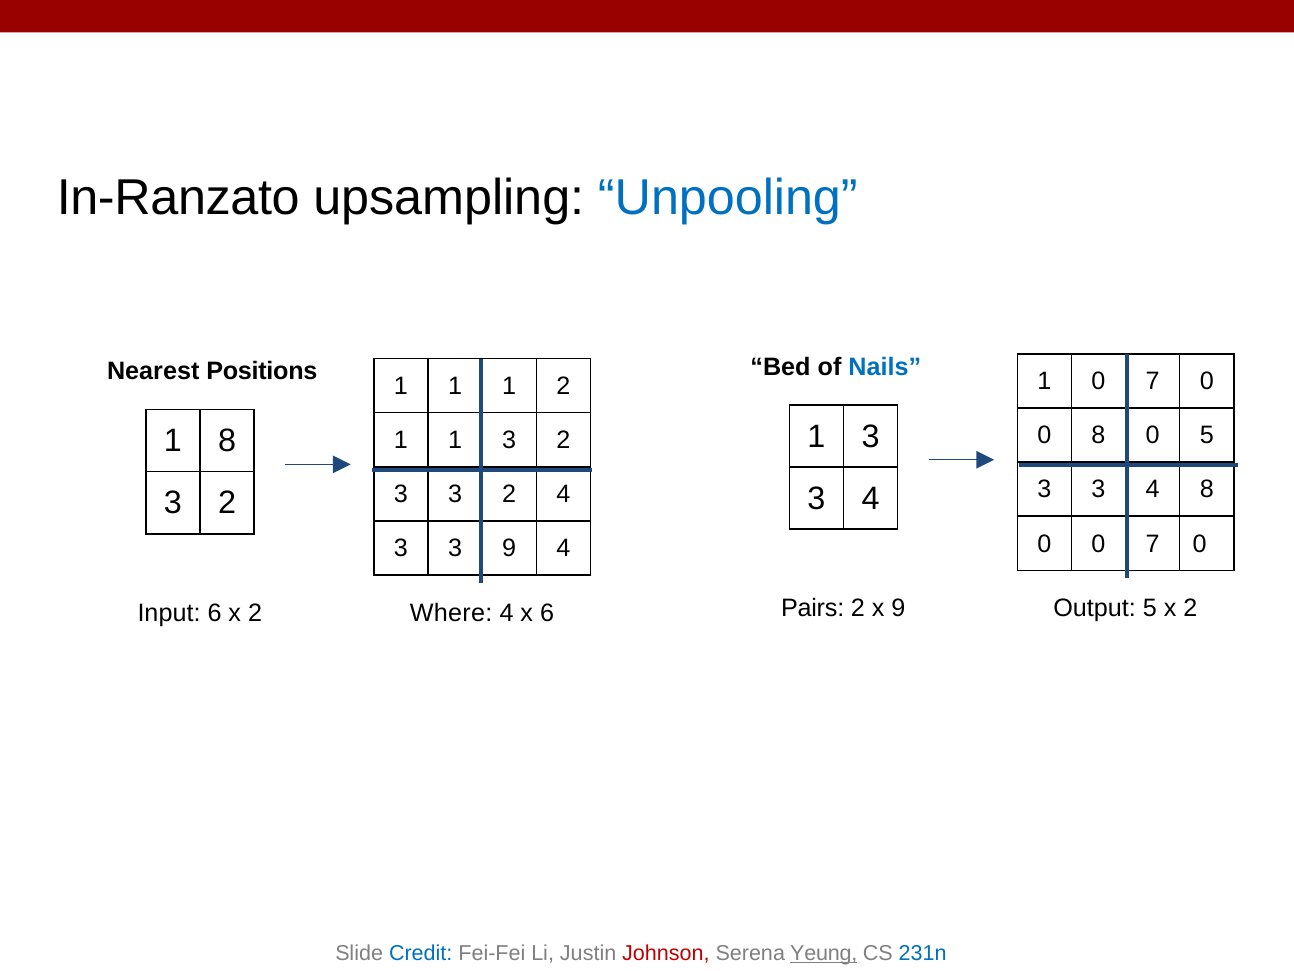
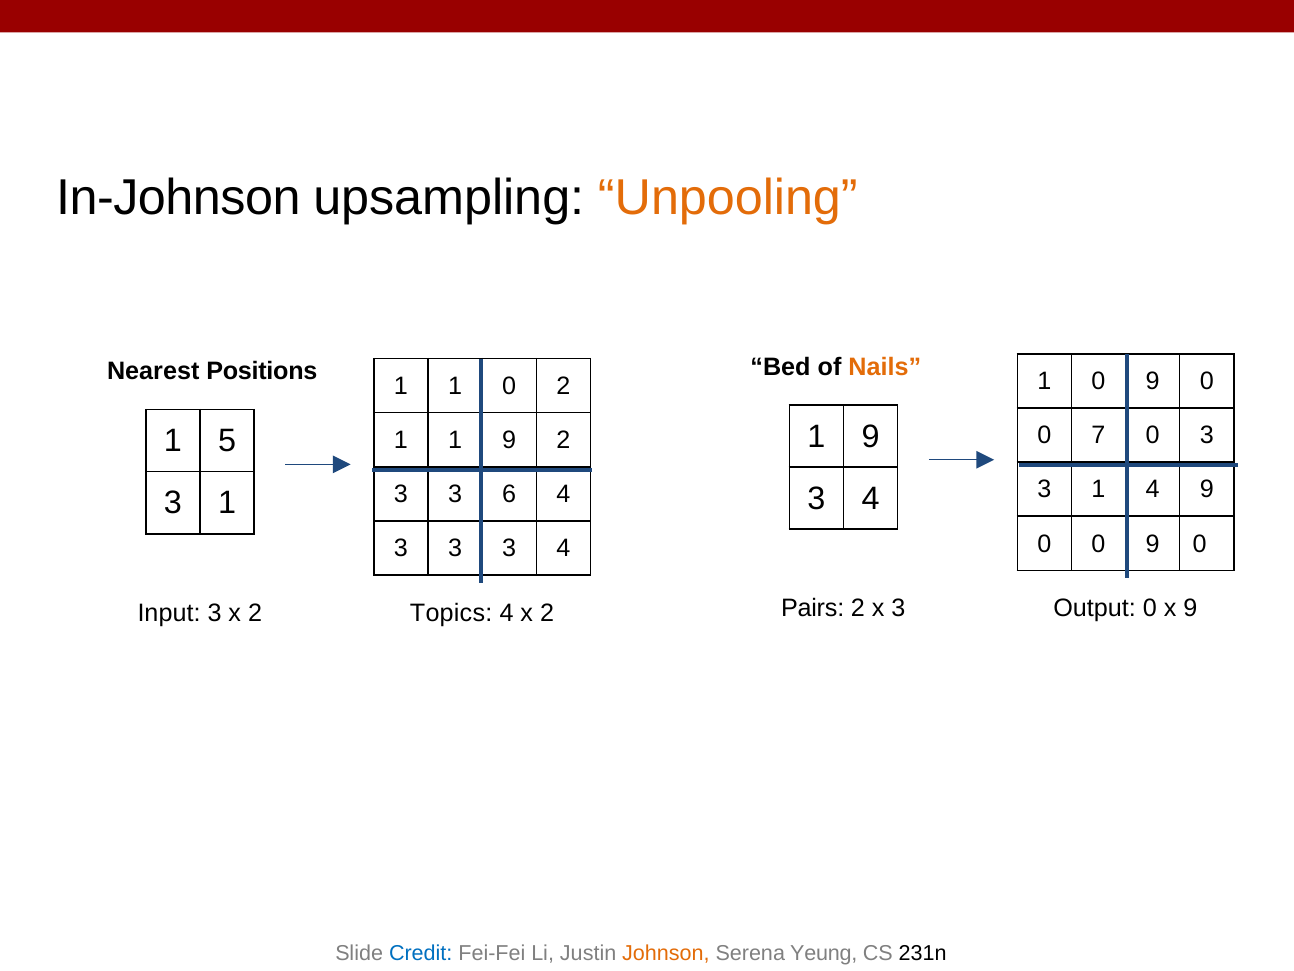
In-Ranzato: In-Ranzato -> In-Johnson
Unpooling colour: blue -> orange
Nails colour: blue -> orange
1 0 7: 7 -> 9
1 1 1: 1 -> 0
3 at (871, 436): 3 -> 9
0 8: 8 -> 7
0 5: 5 -> 3
1 8: 8 -> 5
1 1 3: 3 -> 9
3 at (1098, 489): 3 -> 1
4 8: 8 -> 9
3 3 2: 2 -> 6
2 at (227, 503): 2 -> 1
0 0 7: 7 -> 9
3 3 9: 9 -> 3
x 9: 9 -> 3
Output 5: 5 -> 0
2 at (1190, 608): 2 -> 9
Input 6: 6 -> 3
Where: Where -> Topics
4 x 6: 6 -> 2
Johnson colour: red -> orange
Yeung underline: present -> none
231n colour: blue -> black
